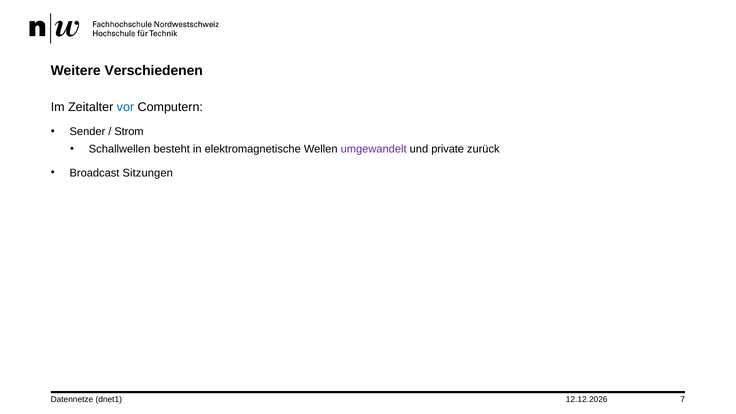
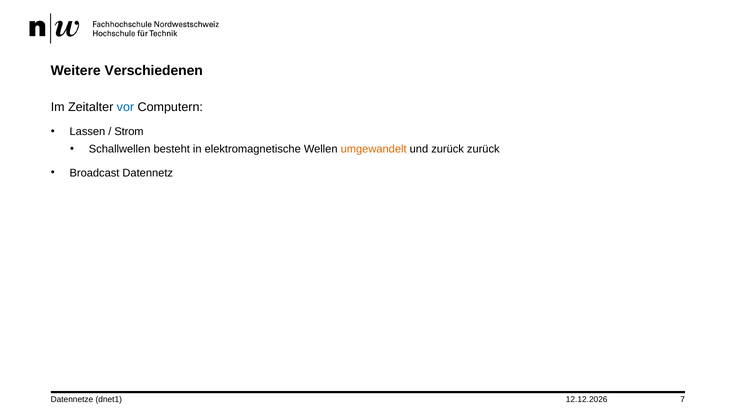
Sender: Sender -> Lassen
umgewandelt colour: purple -> orange
und private: private -> zurück
Sitzungen: Sitzungen -> Datennetz
